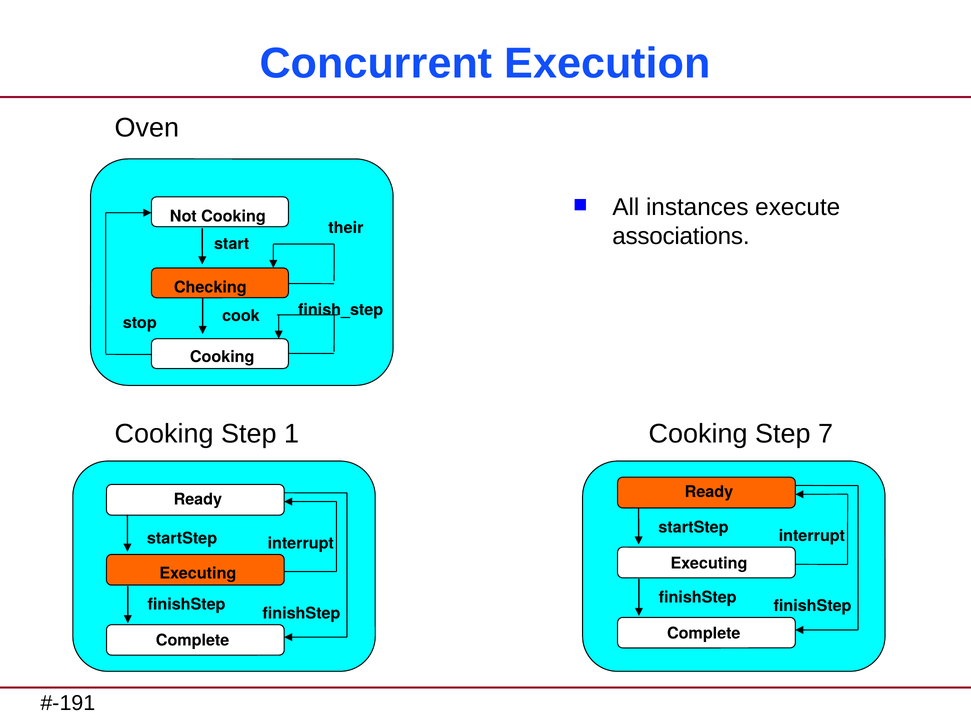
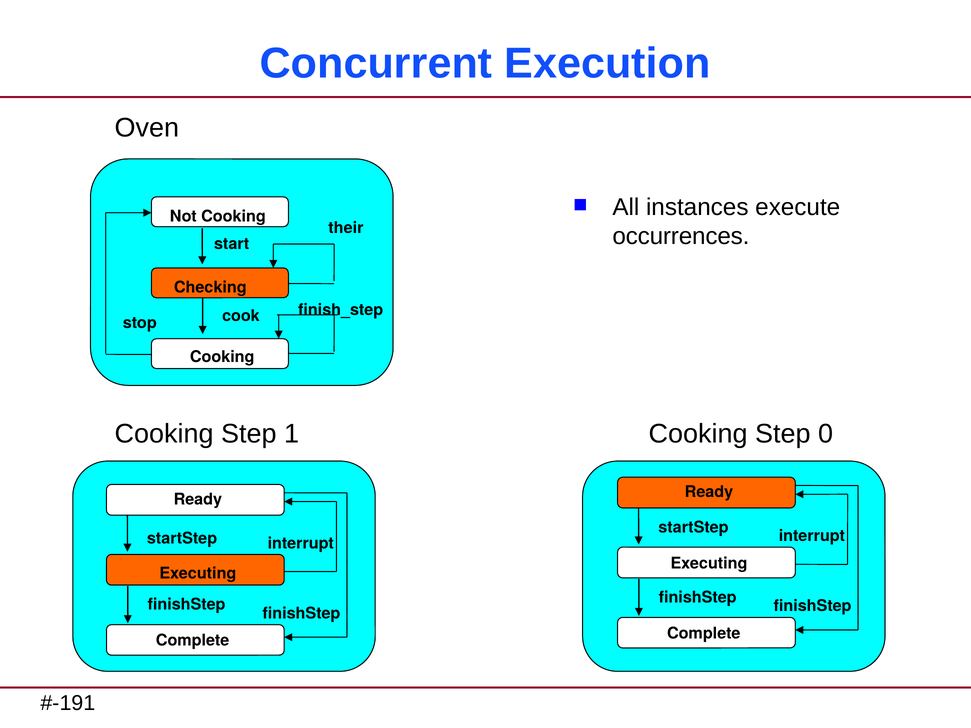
associations: associations -> occurrences
7: 7 -> 0
